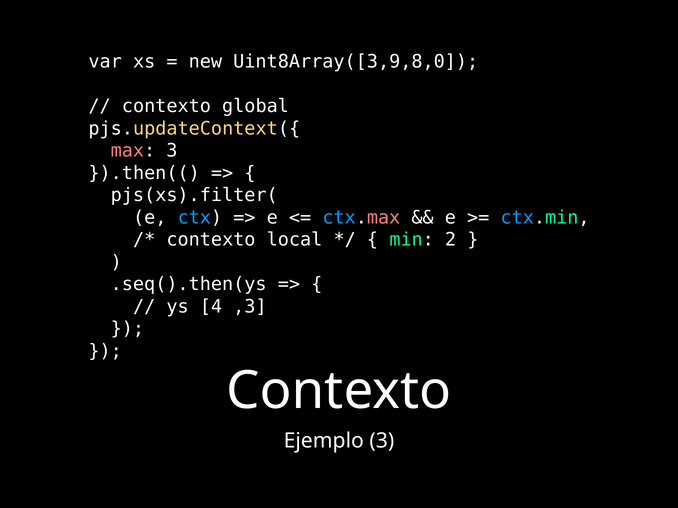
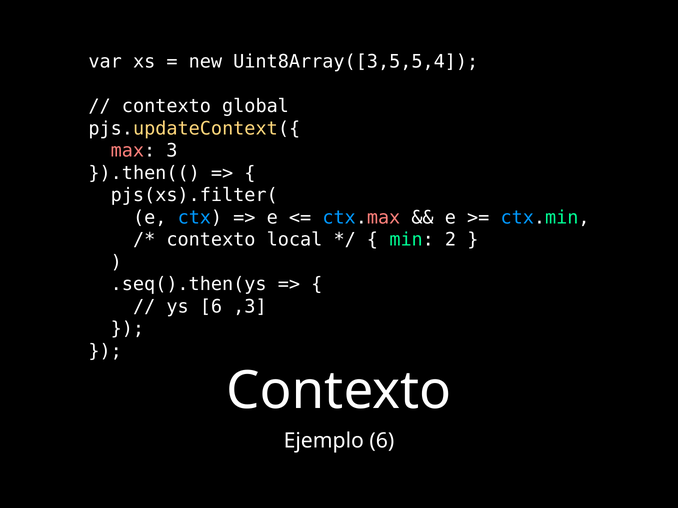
Uint8Array([3,9,8,0: Uint8Array([3,9,8,0 -> Uint8Array([3,5,5,4
ys 4: 4 -> 6
Ejemplo 3: 3 -> 6
